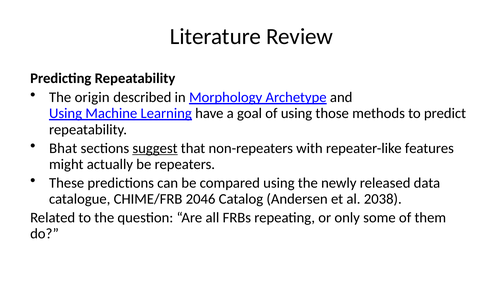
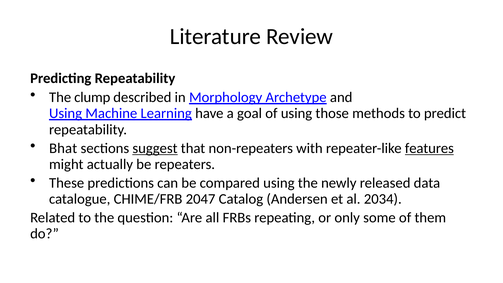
origin: origin -> clump
features underline: none -> present
2046: 2046 -> 2047
2038: 2038 -> 2034
